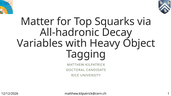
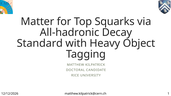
Variables: Variables -> Standard
